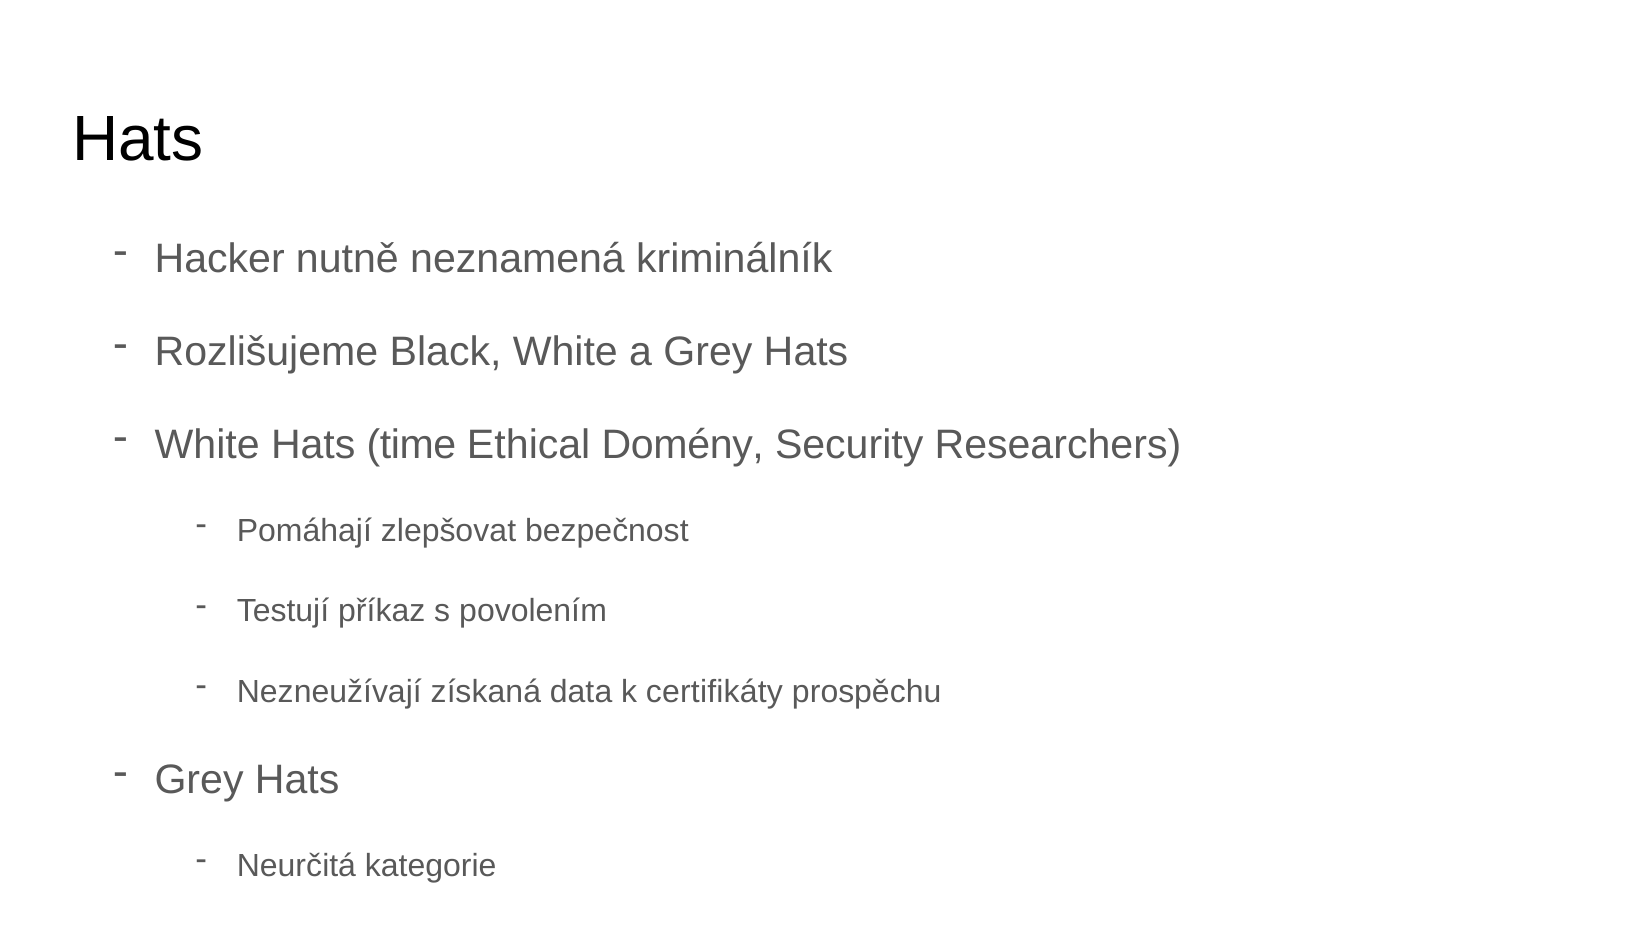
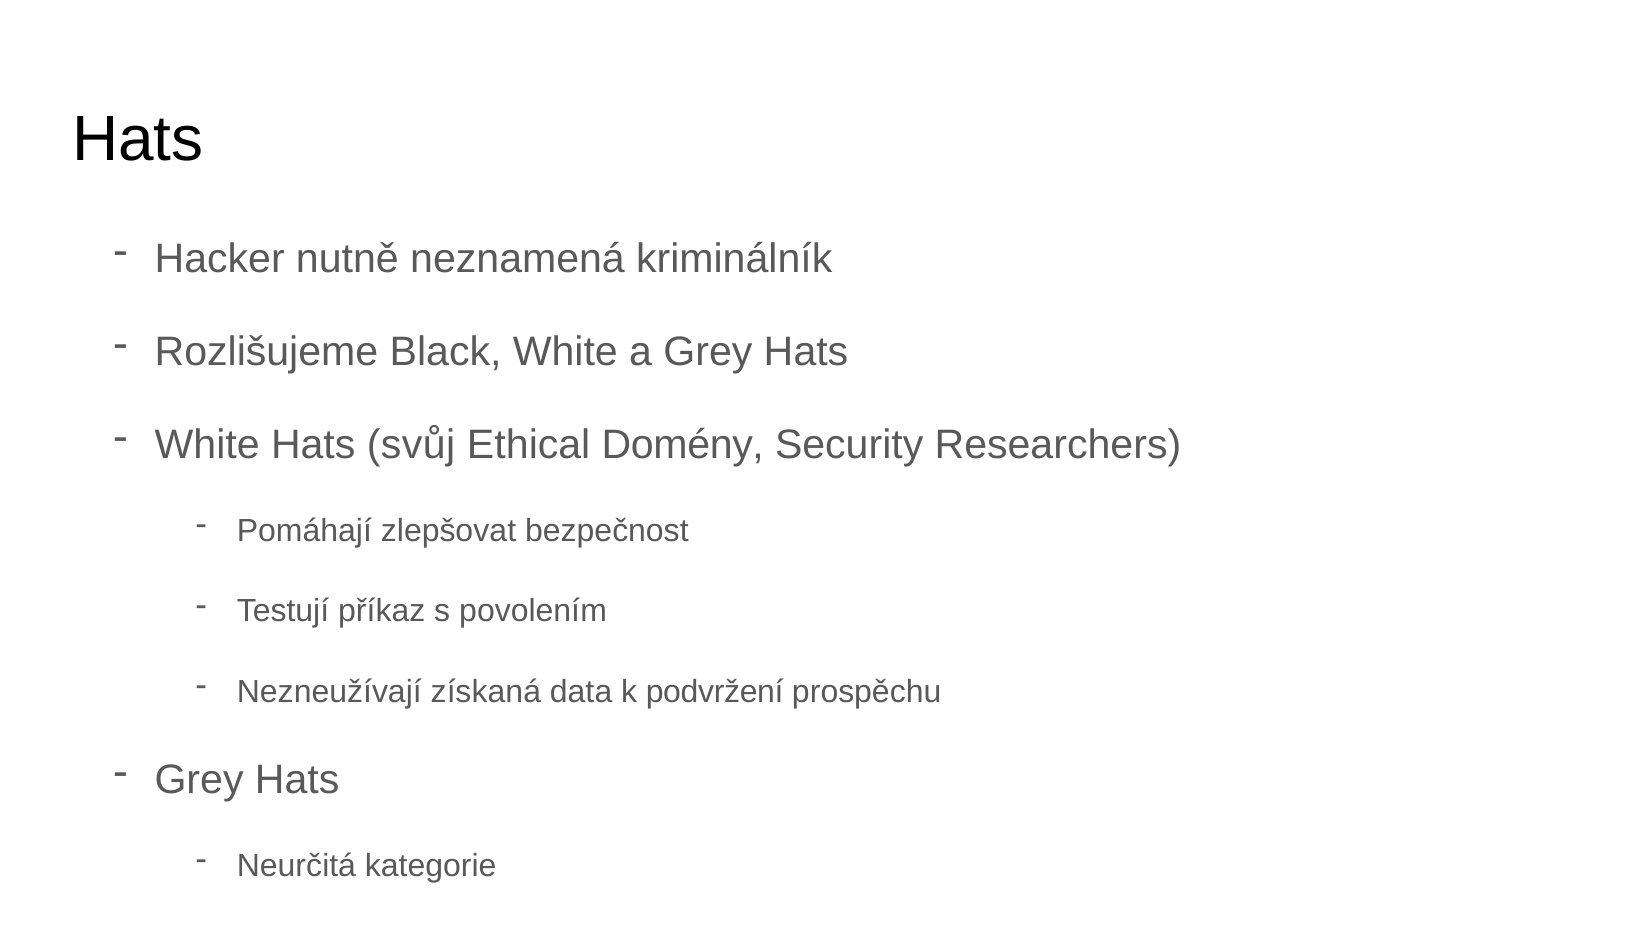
time: time -> svůj
certifikáty: certifikáty -> podvržení
